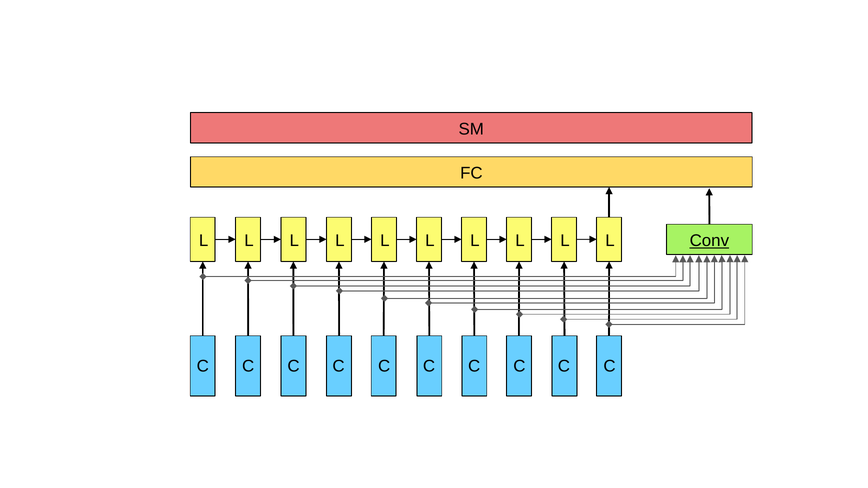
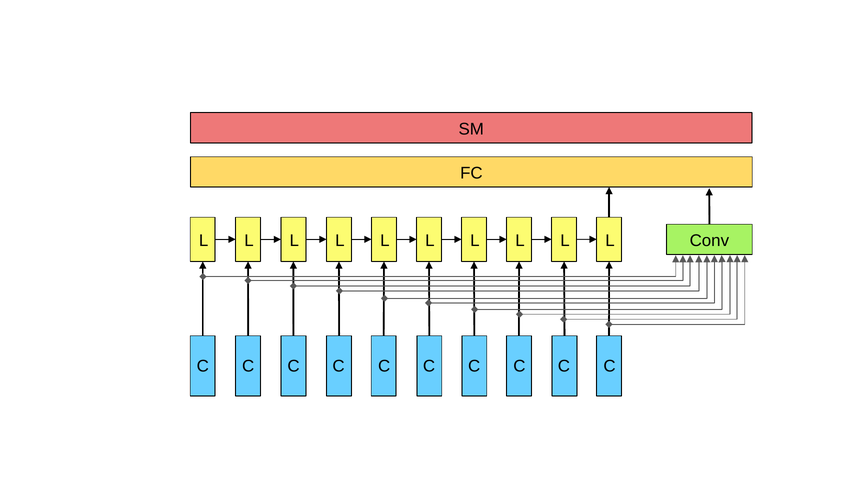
Conv underline: present -> none
